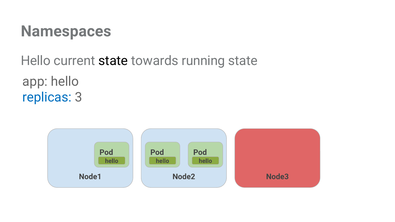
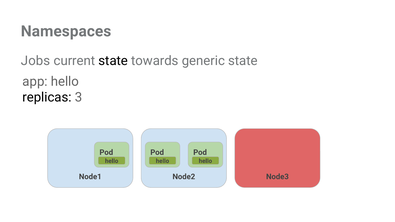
Hello at (36, 61): Hello -> Jobs
running: running -> generic
replicas colour: blue -> black
